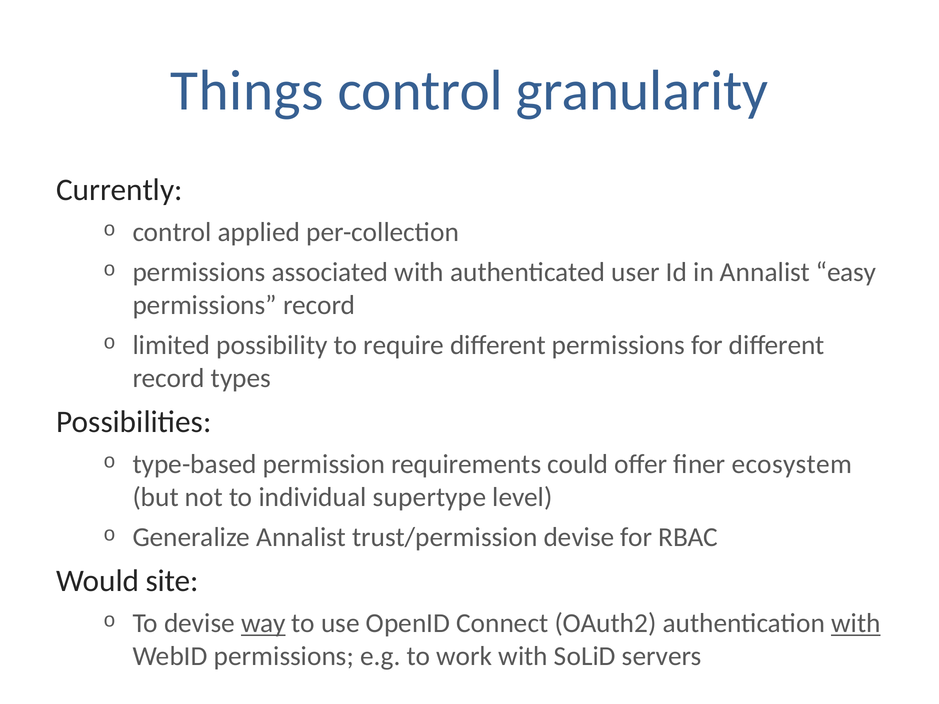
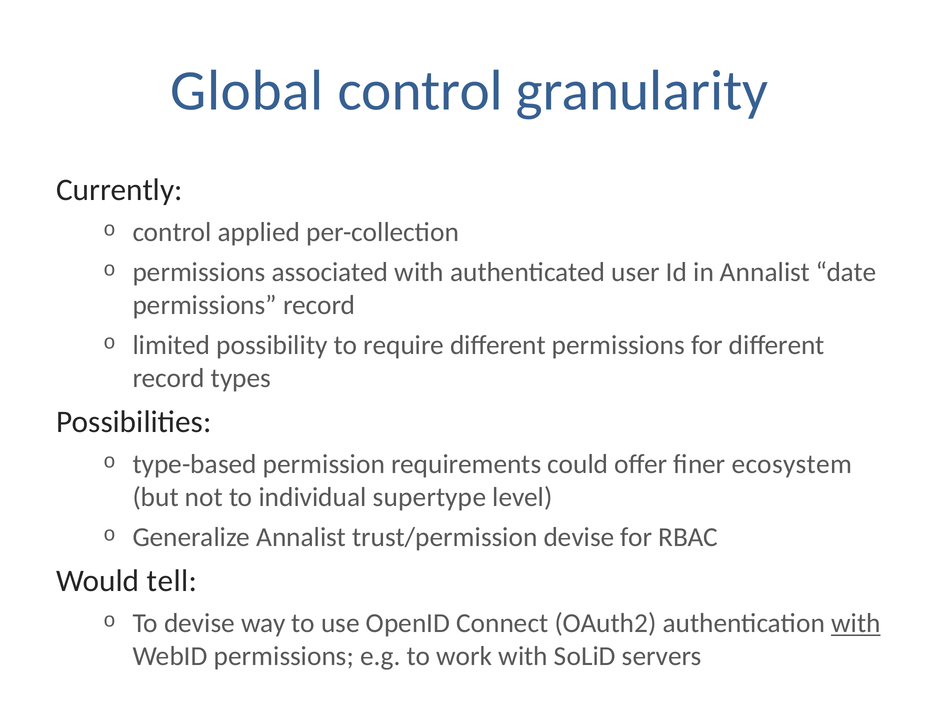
Things: Things -> Global
easy: easy -> date
site: site -> tell
way underline: present -> none
